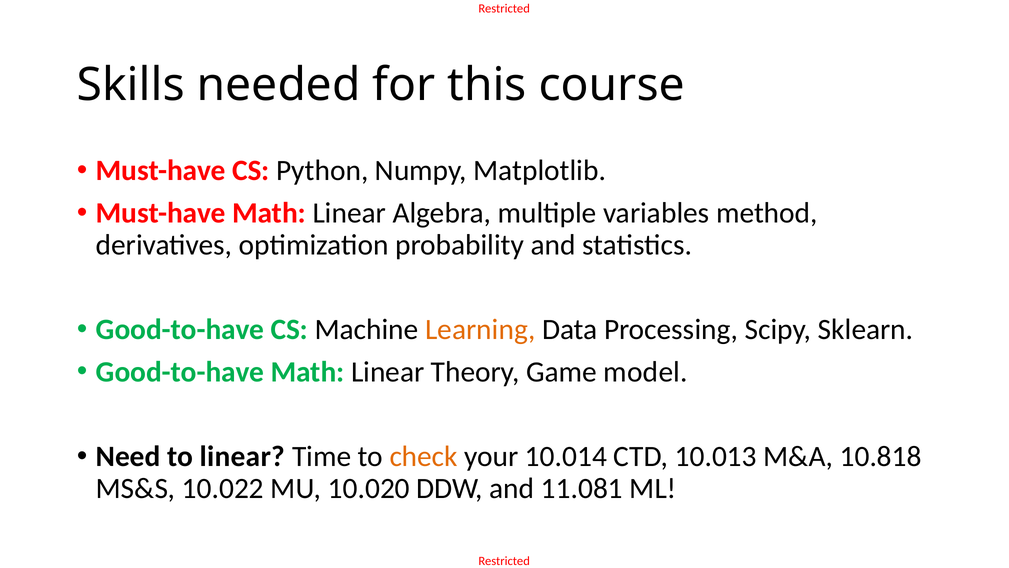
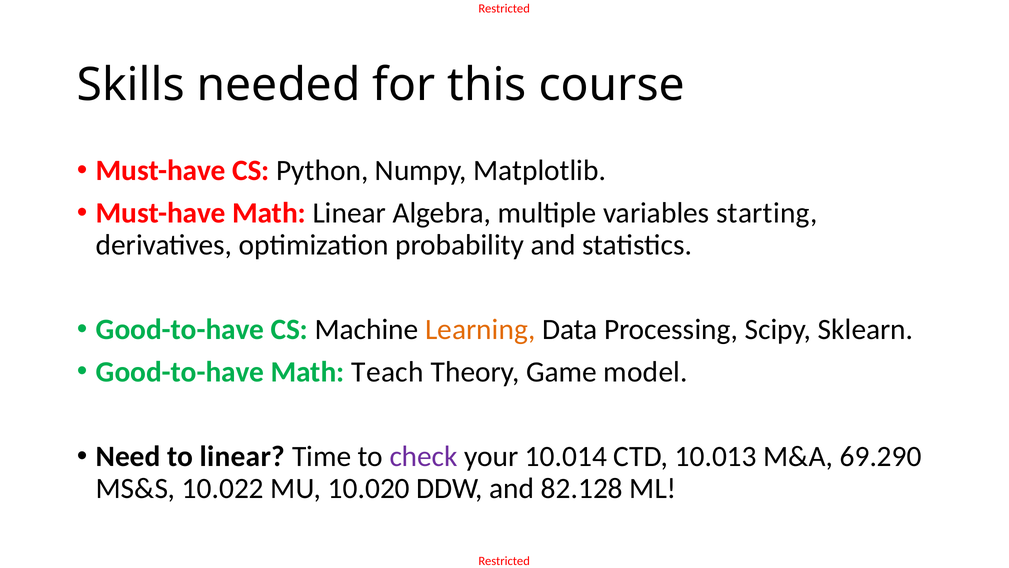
method: method -> starting
Good-to-have Math Linear: Linear -> Teach
check colour: orange -> purple
10.818: 10.818 -> 69.290
11.081: 11.081 -> 82.128
